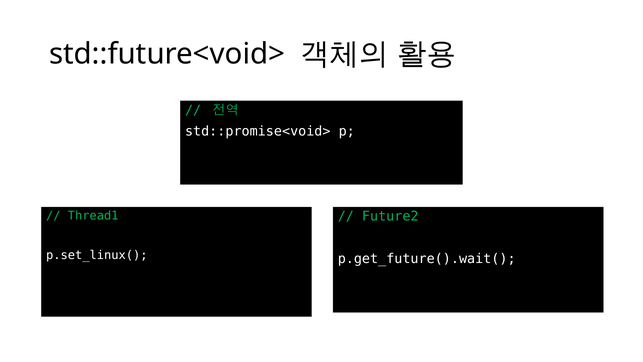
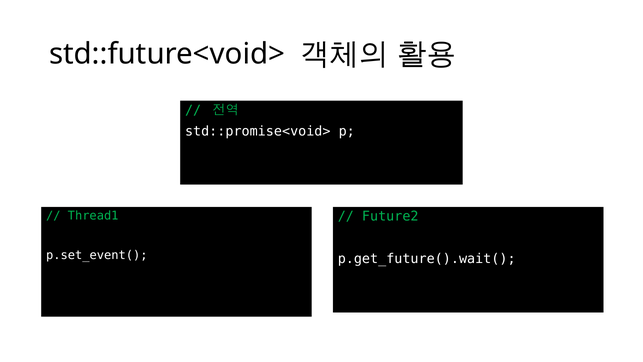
p.set_linux(: p.set_linux( -> p.set_event(
